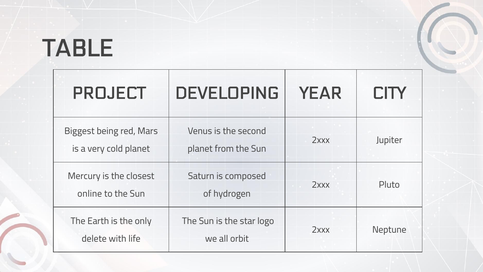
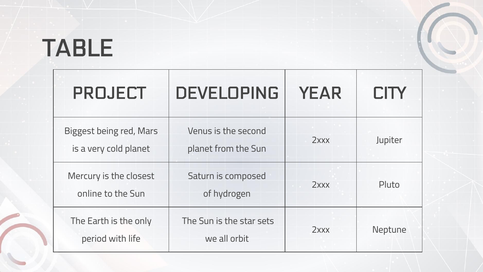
logo: logo -> sets
delete: delete -> period
